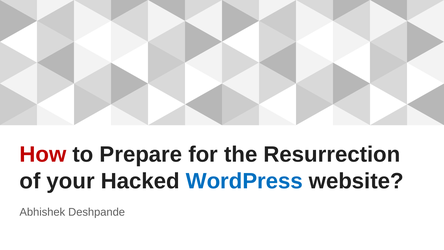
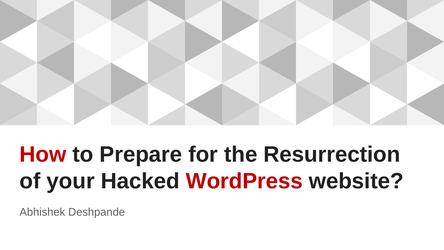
WordPress colour: blue -> red
